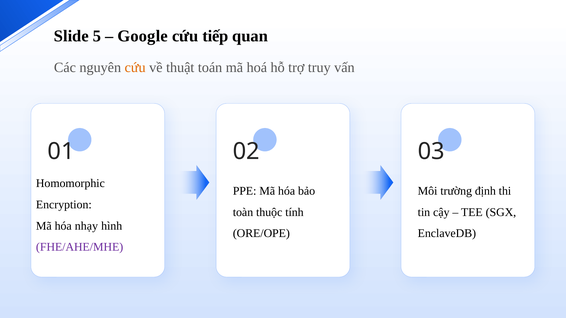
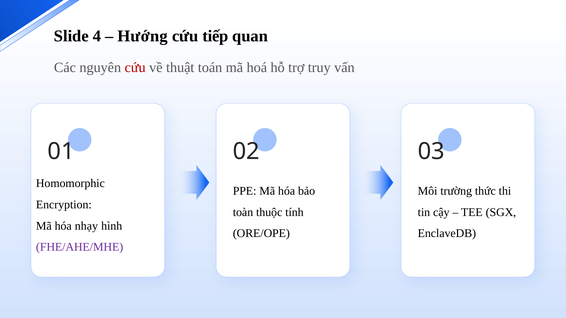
5: 5 -> 4
Google: Google -> Hướng
cứu at (135, 68) colour: orange -> red
định: định -> thức
